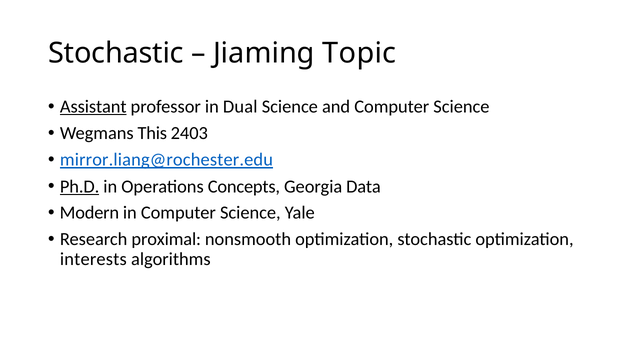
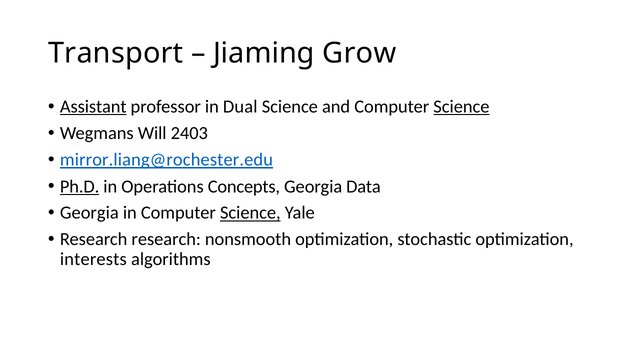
Stochastic at (116, 53): Stochastic -> Transport
Topic: Topic -> Grow
Science at (461, 107) underline: none -> present
This: This -> Will
Modern at (89, 213): Modern -> Georgia
Science at (250, 213) underline: none -> present
Research proximal: proximal -> research
